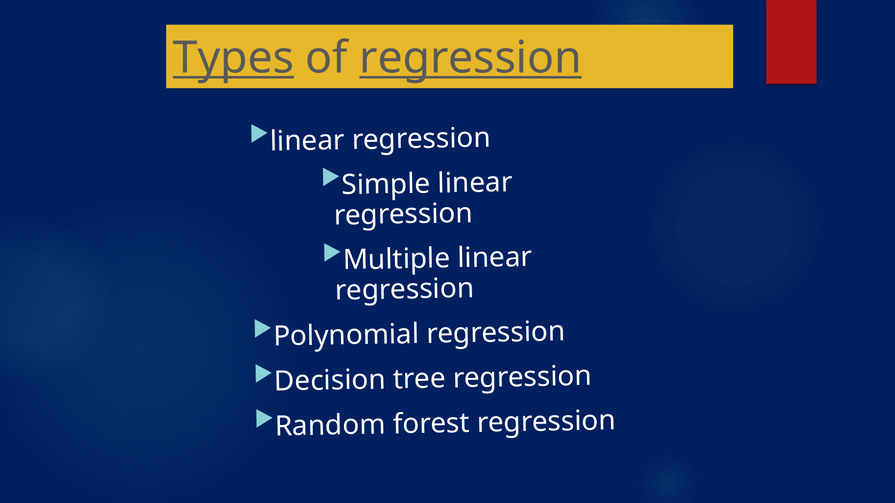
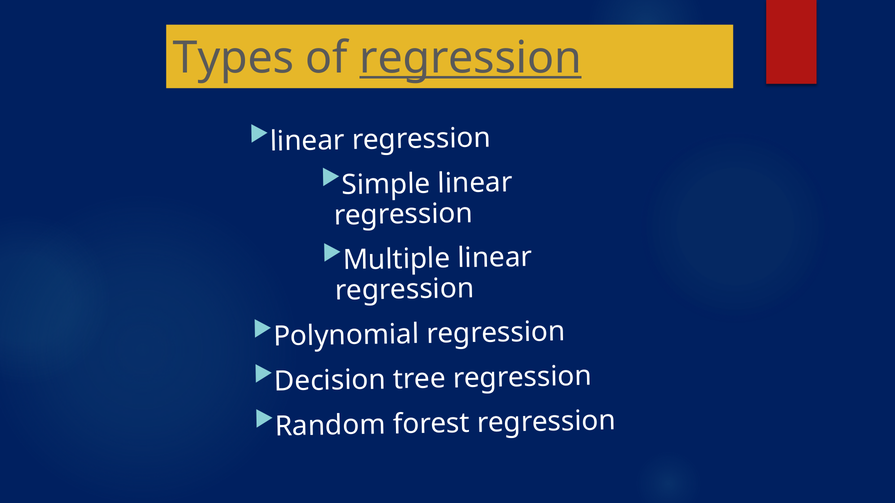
Types underline: present -> none
